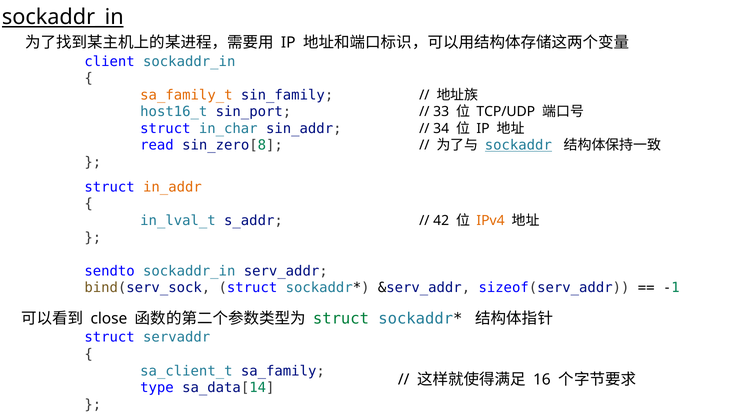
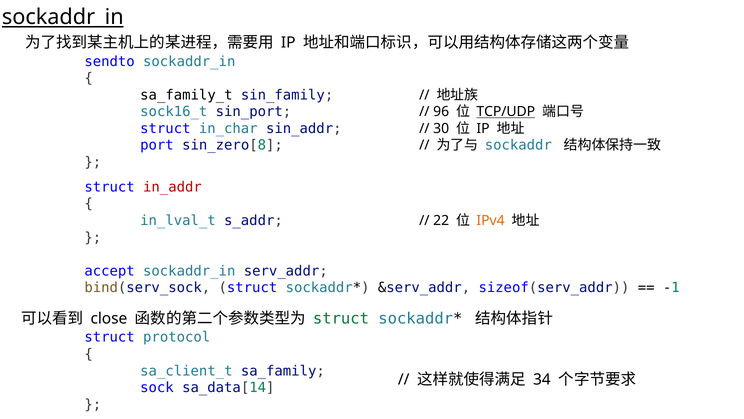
client: client -> sendto
sa_family_t colour: orange -> black
host16_t: host16_t -> sock16_t
33: 33 -> 96
TCP/UDP underline: none -> present
34: 34 -> 30
read: read -> port
sockaddr underline: present -> none
in_addr colour: orange -> red
42: 42 -> 22
sendto: sendto -> accept
servaddr: servaddr -> protocol
16: 16 -> 34
type: type -> sock
